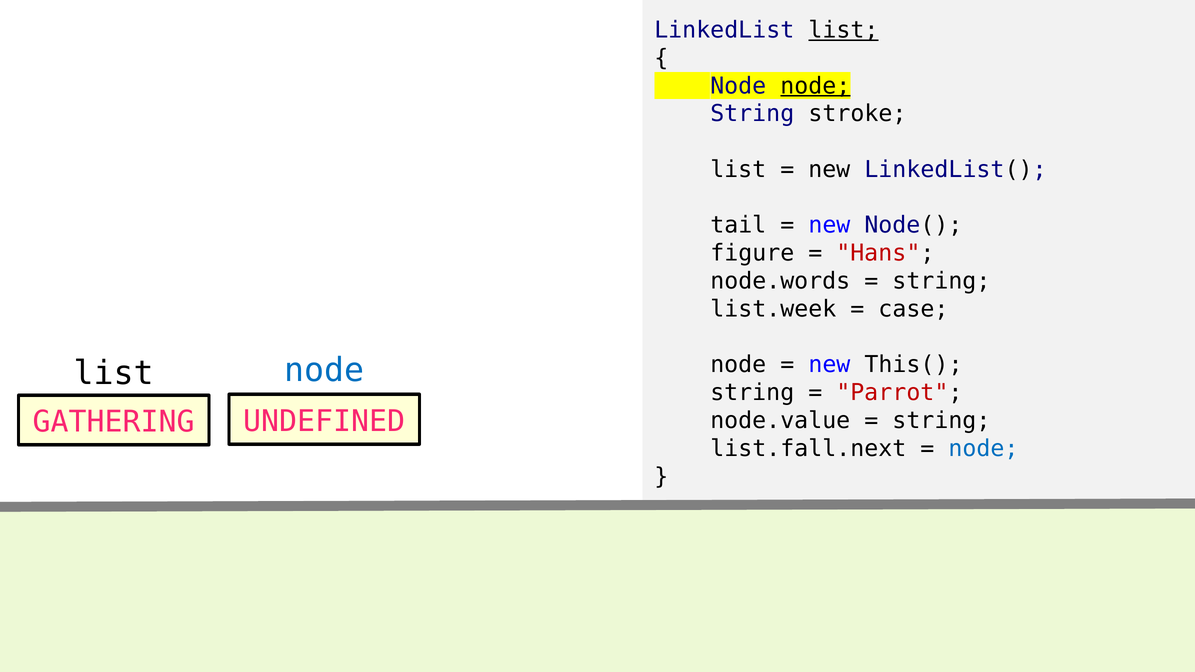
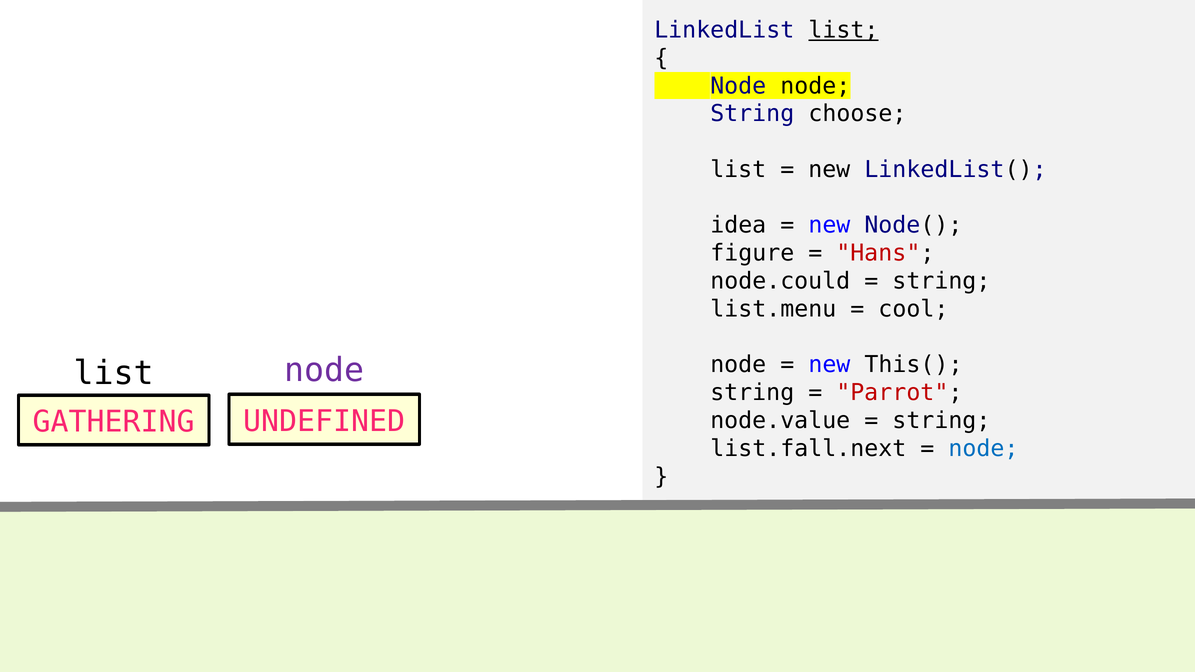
node at (815, 86) underline: present -> none
stroke: stroke -> choose
tail: tail -> idea
node.words: node.words -> node.could
list.week: list.week -> list.menu
case: case -> cool
node at (324, 370) colour: blue -> purple
